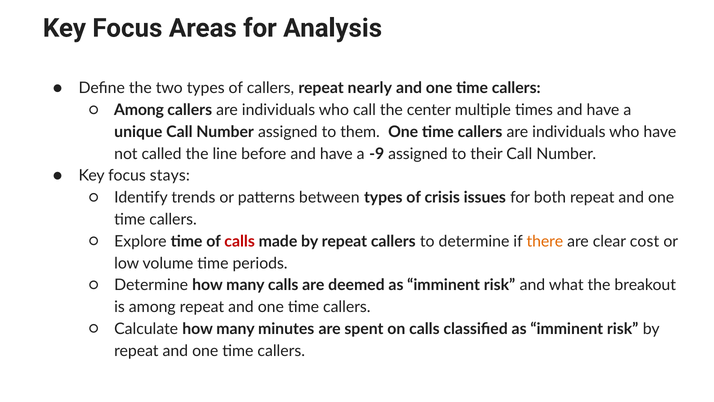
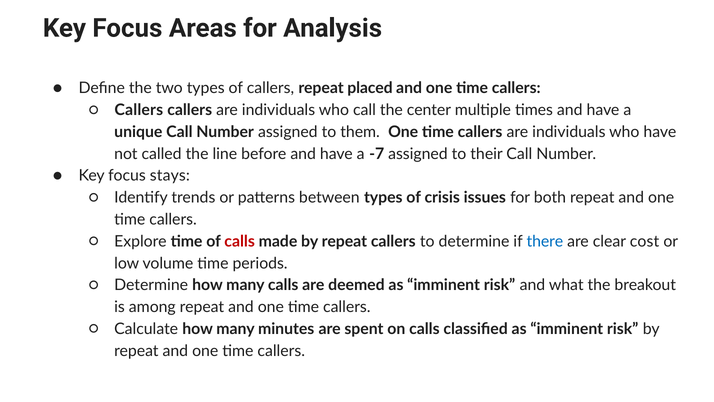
nearly: nearly -> placed
Among at (139, 110): Among -> Callers
-9: -9 -> -7
there colour: orange -> blue
